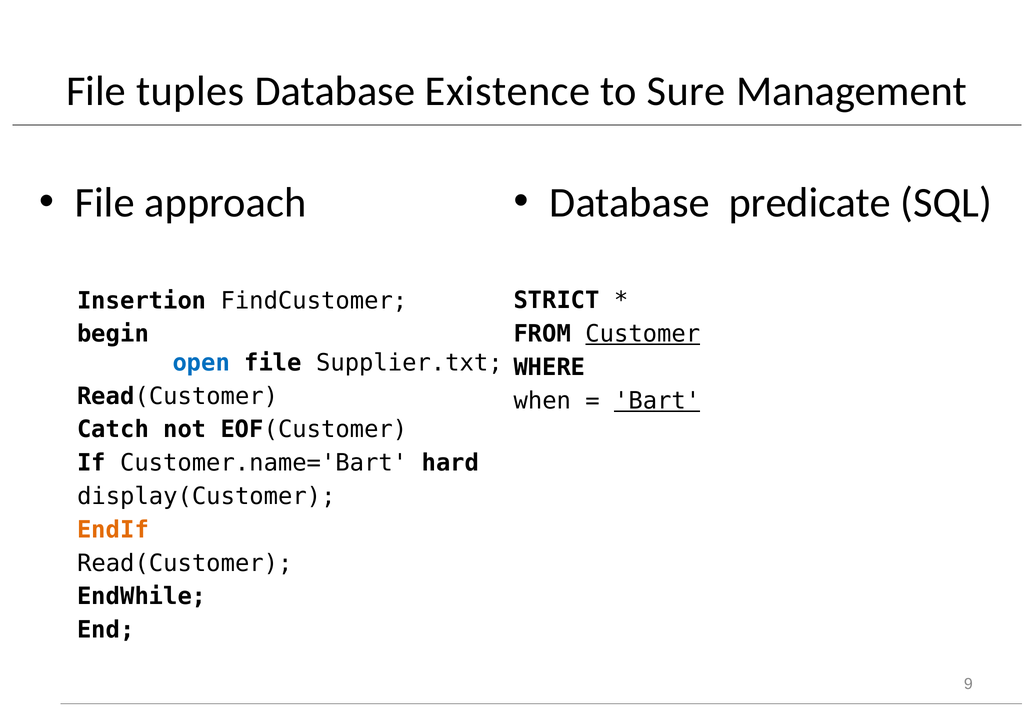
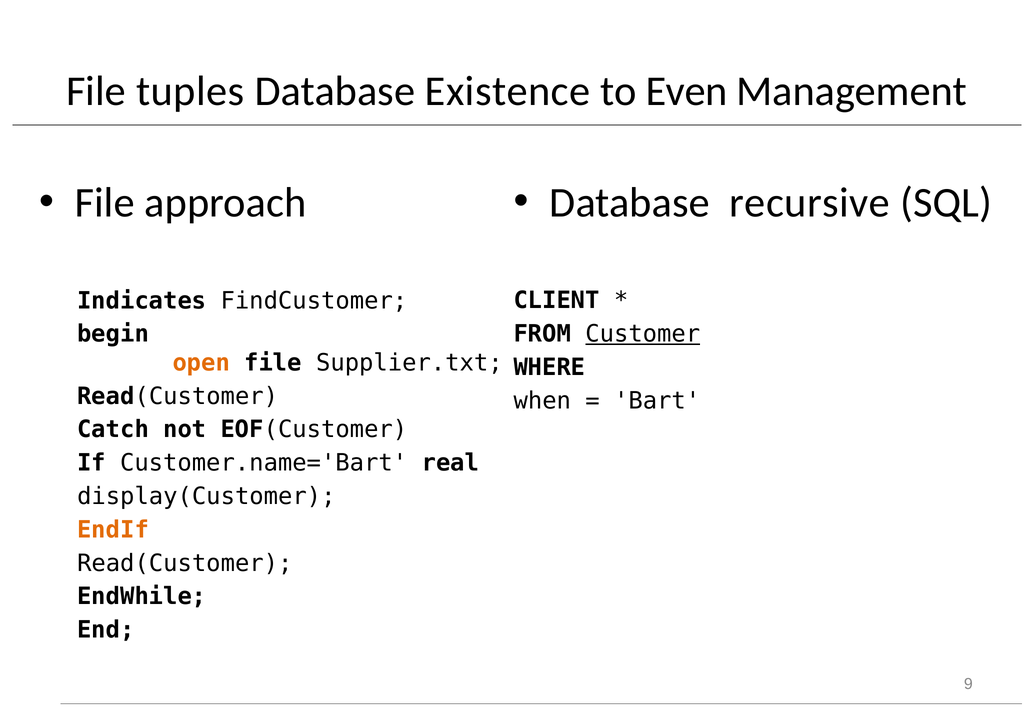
Sure: Sure -> Even
predicate: predicate -> recursive
STRICT: STRICT -> CLIENT
Insertion: Insertion -> Indicates
open colour: blue -> orange
Bart underline: present -> none
hard: hard -> real
